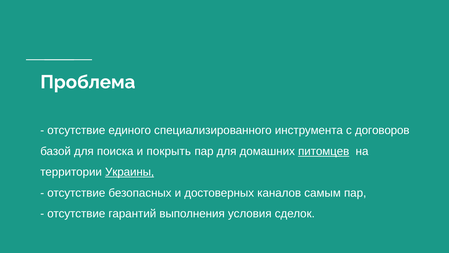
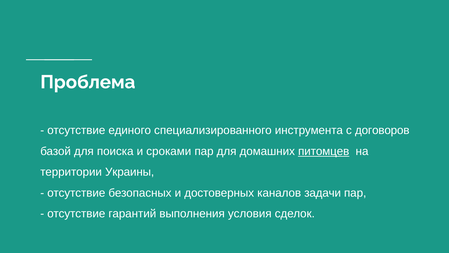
покрыть: покрыть -> сроками
Украины underline: present -> none
самым: самым -> задачи
